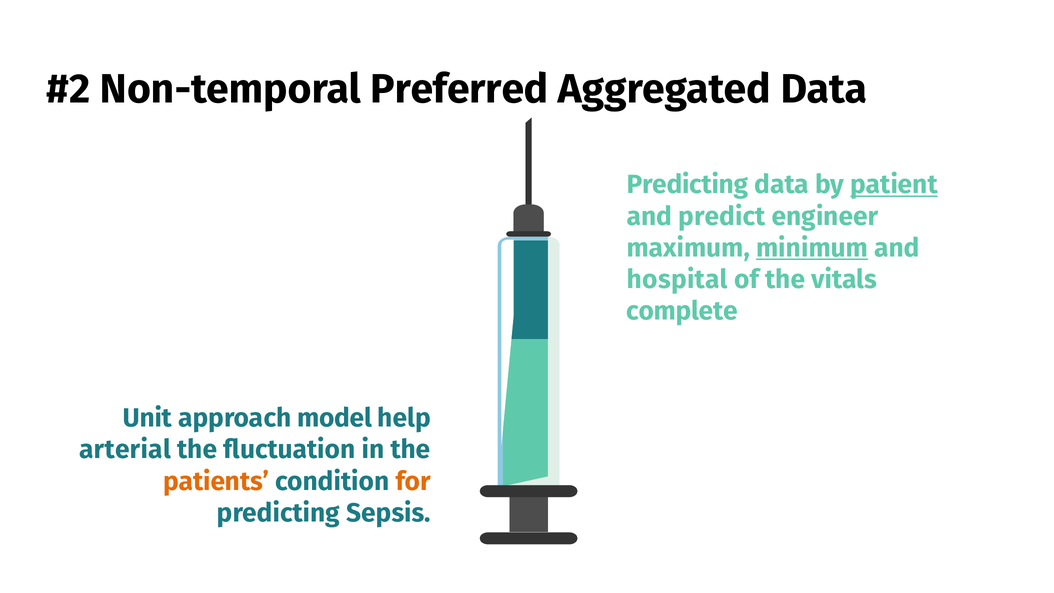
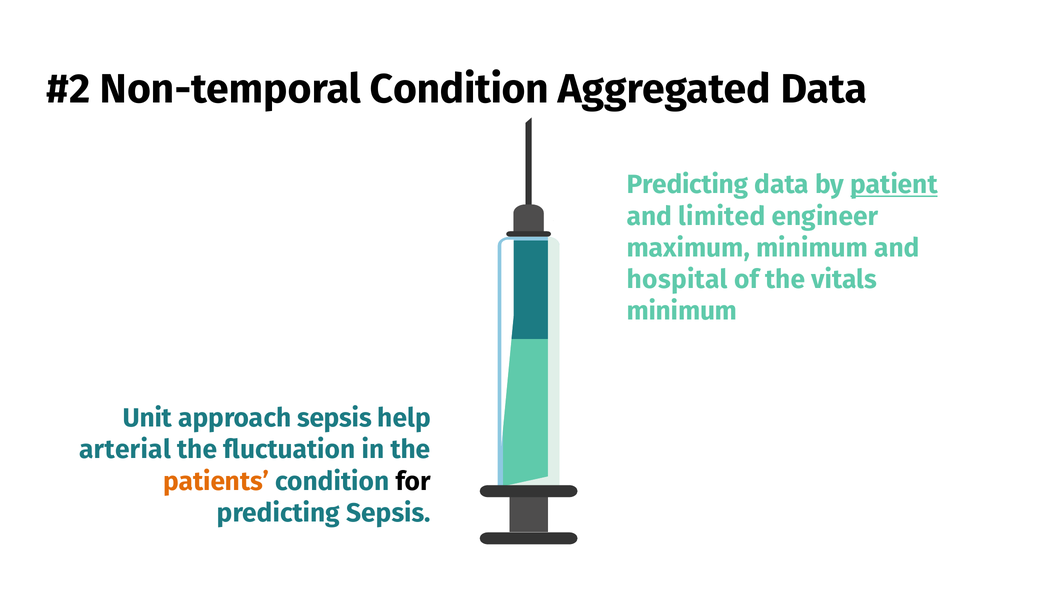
Non-temporal Preferred: Preferred -> Condition
predict: predict -> limited
minimum at (812, 248) underline: present -> none
complete at (682, 311): complete -> minimum
approach model: model -> sepsis
for colour: orange -> black
